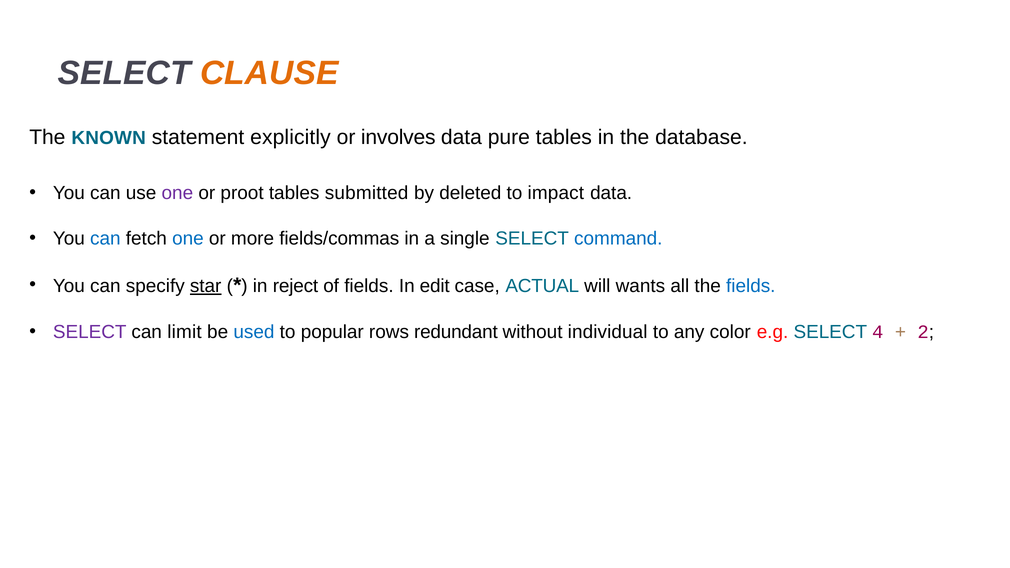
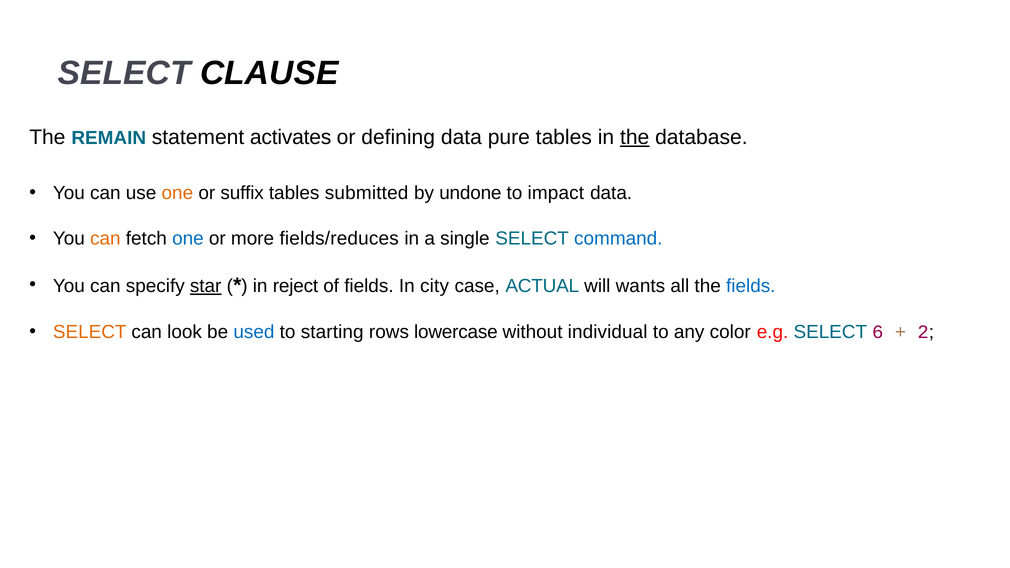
CLAUSE colour: orange -> black
KNOWN: KNOWN -> REMAIN
explicitly: explicitly -> activates
involves: involves -> defining
the at (635, 137) underline: none -> present
one at (177, 193) colour: purple -> orange
proot: proot -> suffix
deleted: deleted -> undone
can at (105, 239) colour: blue -> orange
fields/commas: fields/commas -> fields/reduces
edit: edit -> city
SELECT at (90, 332) colour: purple -> orange
limit: limit -> look
popular: popular -> starting
redundant: redundant -> lowercase
4: 4 -> 6
